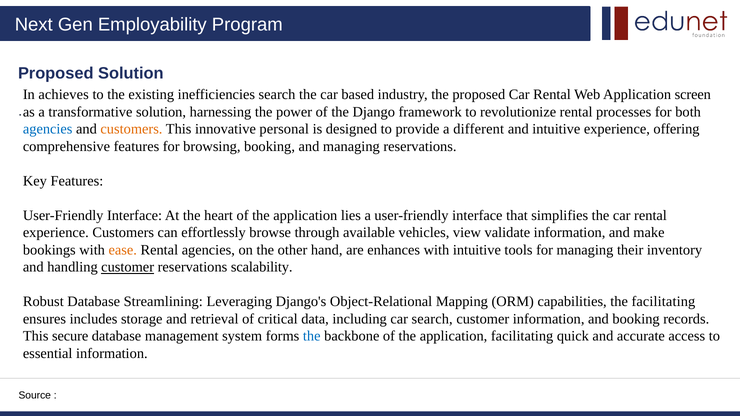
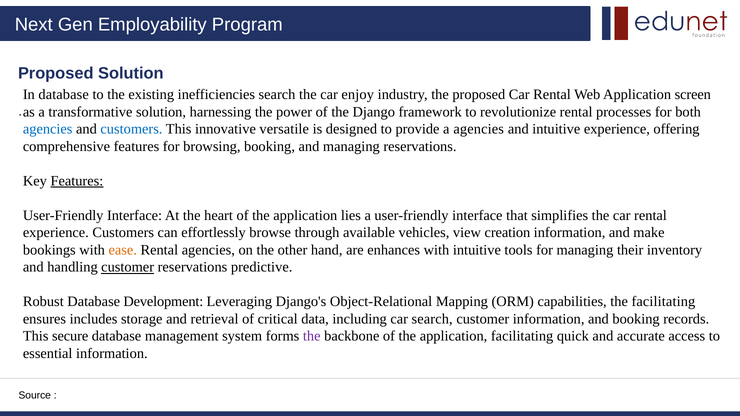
In achieves: achieves -> database
based: based -> enjoy
customers at (131, 129) colour: orange -> blue
personal: personal -> versatile
a different: different -> agencies
Features at (77, 181) underline: none -> present
validate: validate -> creation
scalability: scalability -> predictive
Streamlining: Streamlining -> Development
the at (312, 336) colour: blue -> purple
